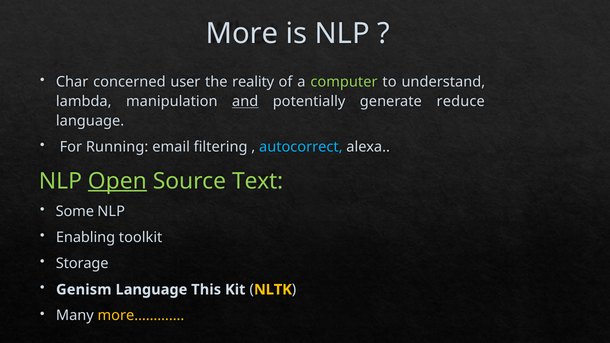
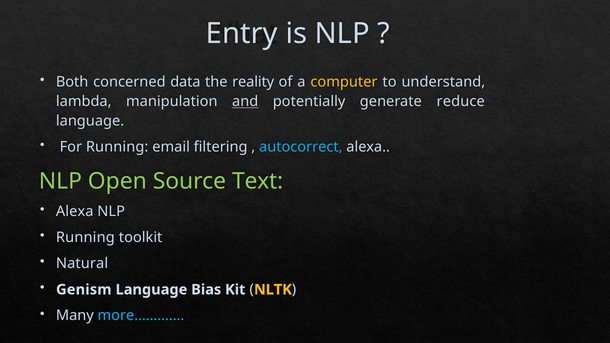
More: More -> Entry
Char: Char -> Both
user: user -> data
computer colour: light green -> yellow
Open underline: present -> none
Some at (75, 211): Some -> Alexa
Enabling at (86, 238): Enabling -> Running
Storage: Storage -> Natural
This: This -> Bias
more………… colour: yellow -> light blue
